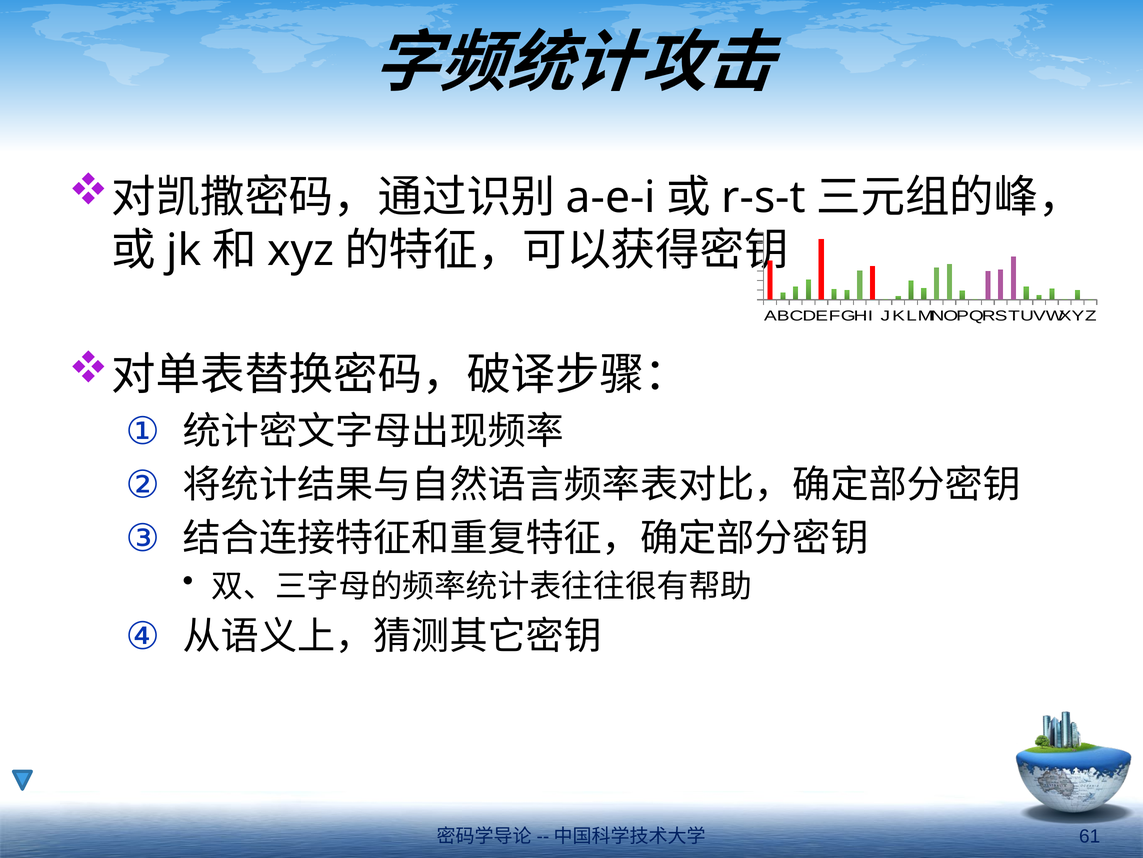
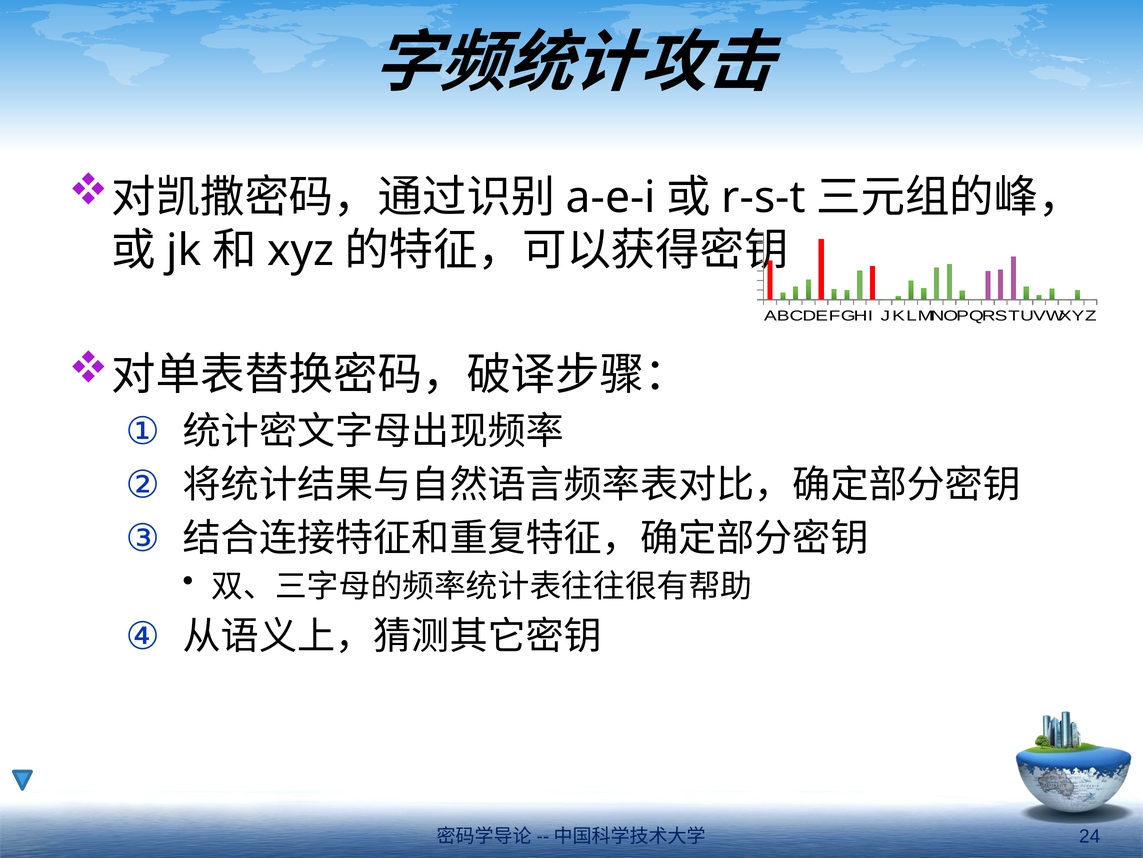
61: 61 -> 24
